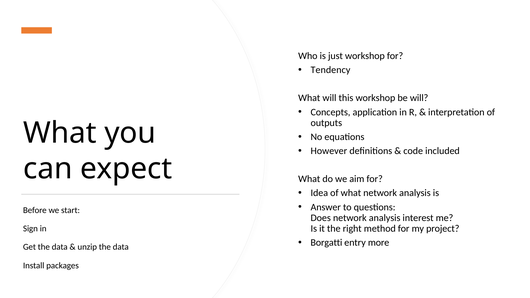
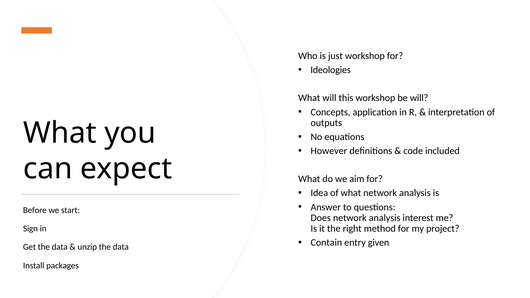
Tendency: Tendency -> Ideologies
Borgatti: Borgatti -> Contain
more: more -> given
